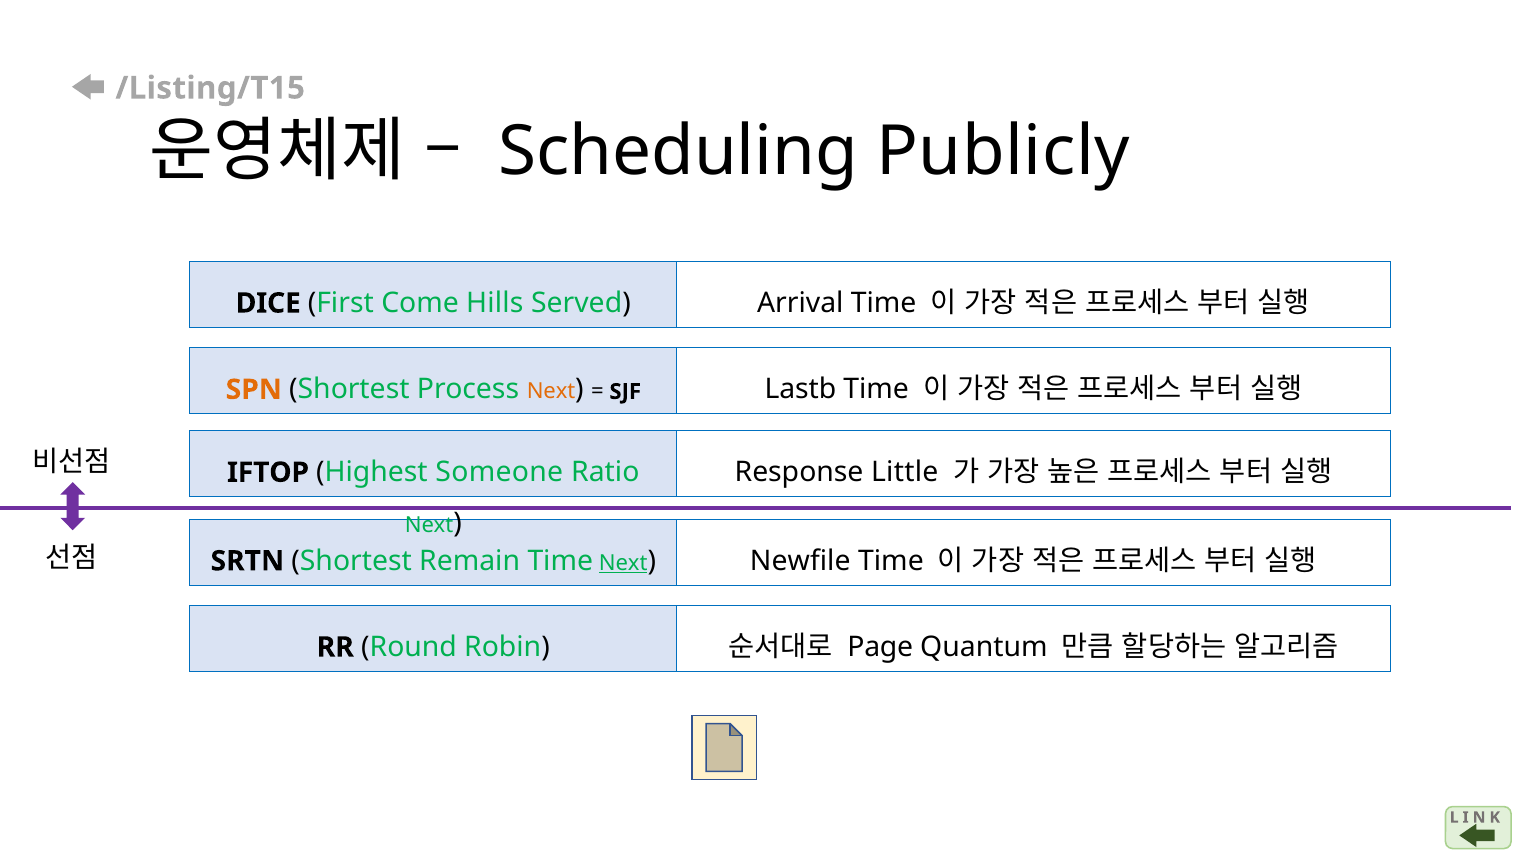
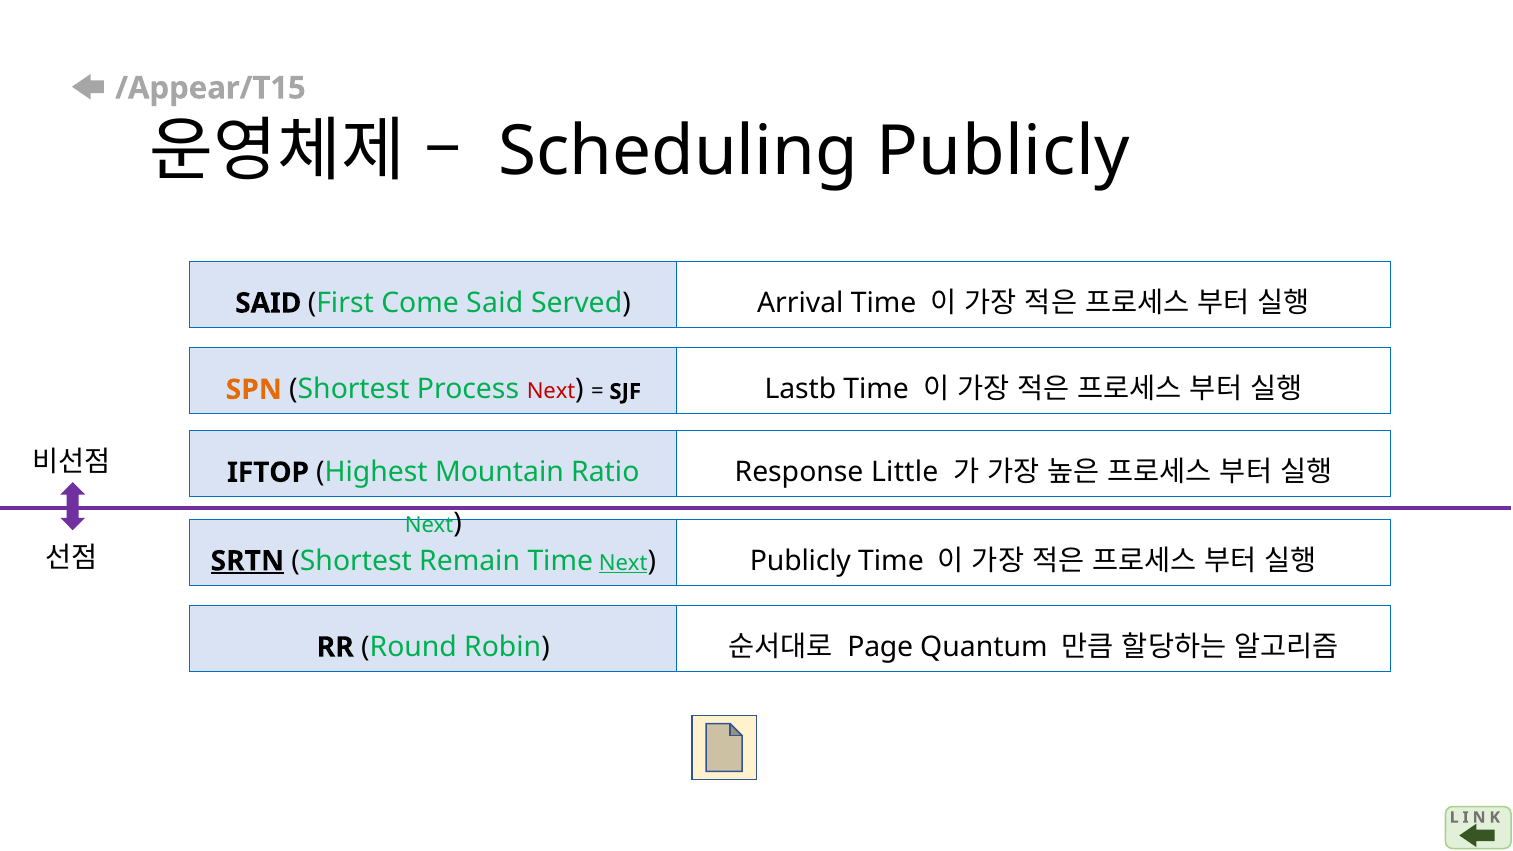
/Listing/T15: /Listing/T15 -> /Appear/T15
DICE at (268, 303): DICE -> SAID
Come Hills: Hills -> Said
Next at (551, 392) colour: orange -> red
Someone: Someone -> Mountain
SRTN underline: none -> present
Newfile at (800, 561): Newfile -> Publicly
